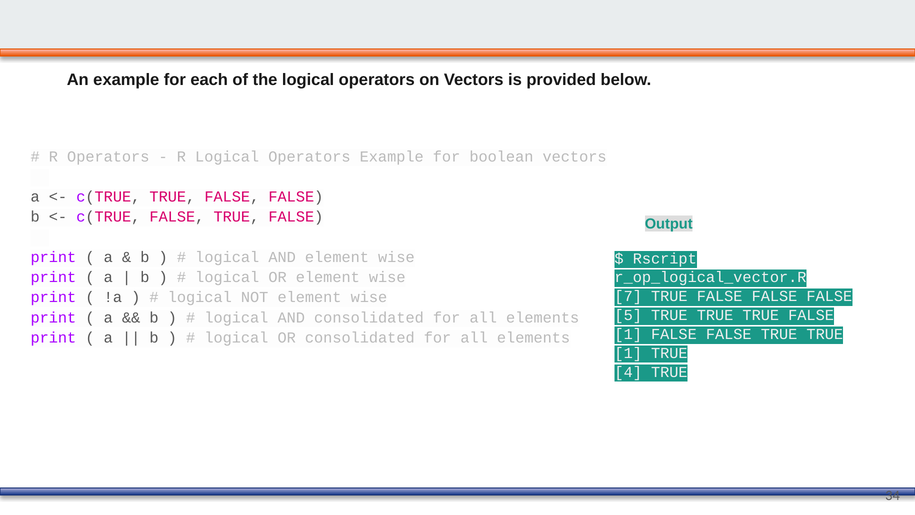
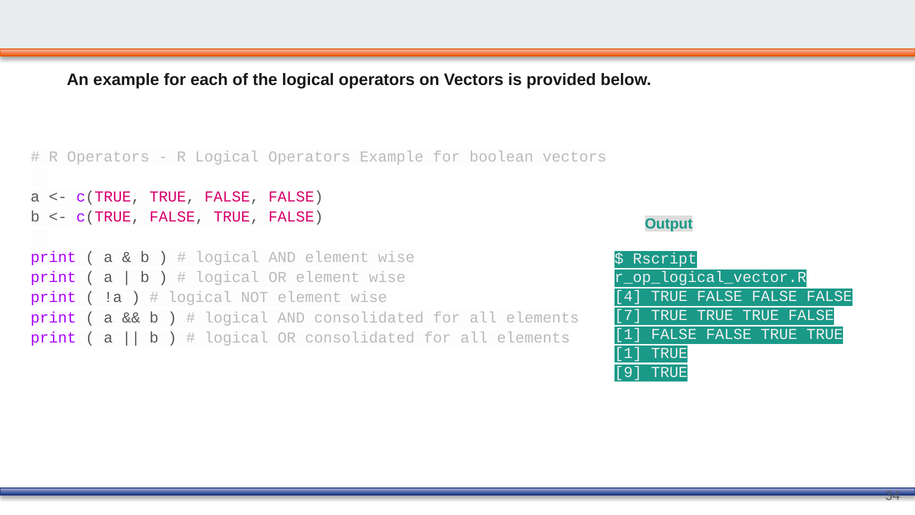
7: 7 -> 4
5: 5 -> 7
4: 4 -> 9
